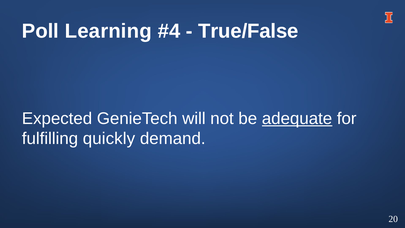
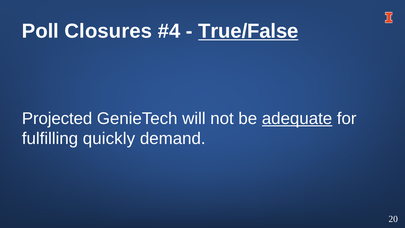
Learning: Learning -> Closures
True/False underline: none -> present
Expected: Expected -> Projected
